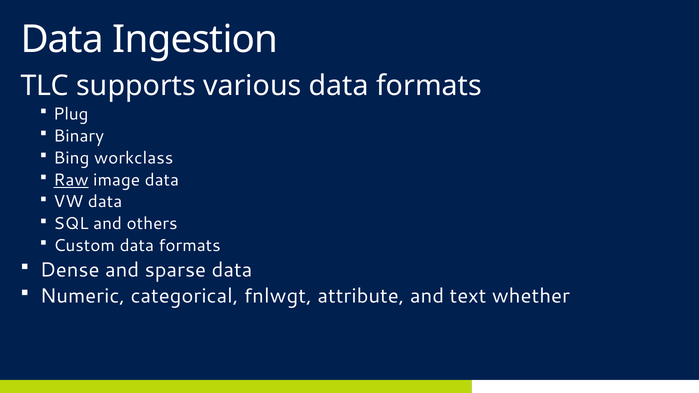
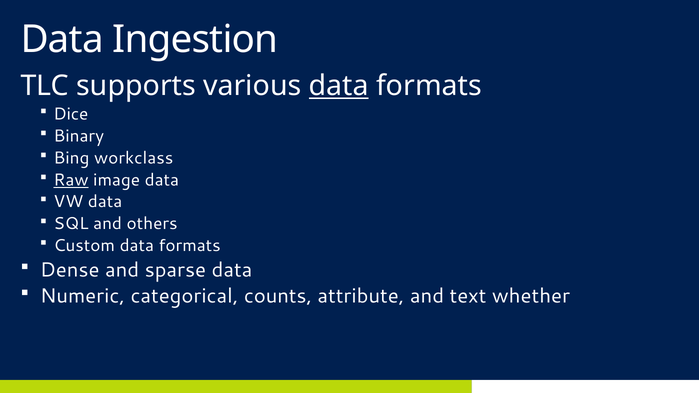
data at (339, 86) underline: none -> present
Plug: Plug -> Dice
fnlwgt: fnlwgt -> counts
